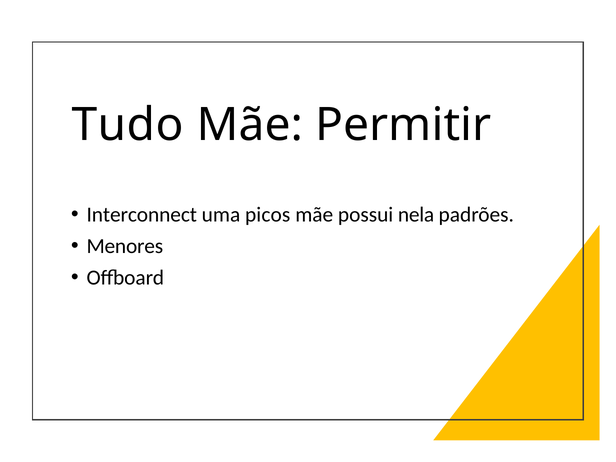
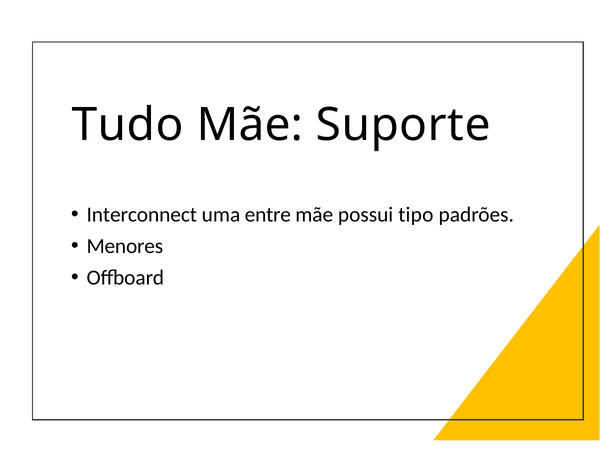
Permitir: Permitir -> Suporte
picos: picos -> entre
nela: nela -> tipo
